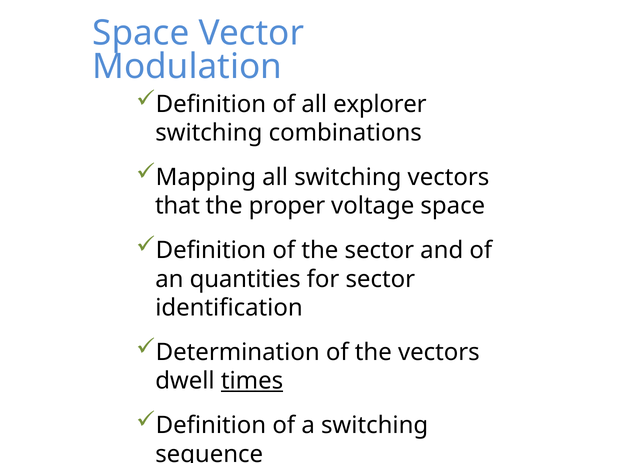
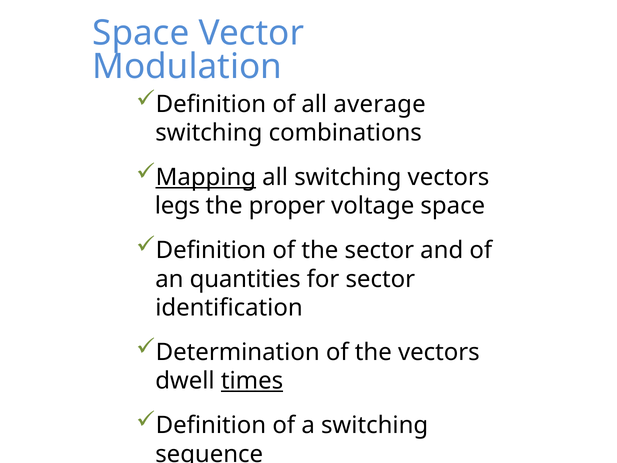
explorer: explorer -> average
Mapping underline: none -> present
that: that -> legs
